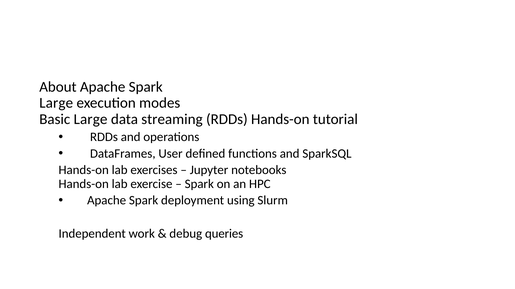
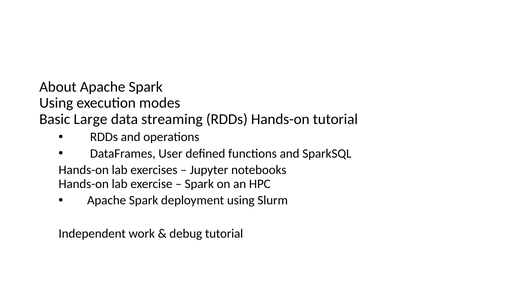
Large at (56, 103): Large -> Using
debug queries: queries -> tutorial
